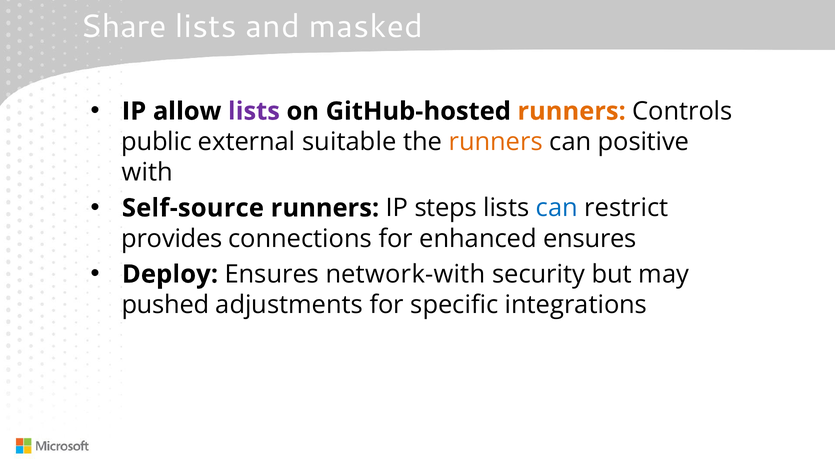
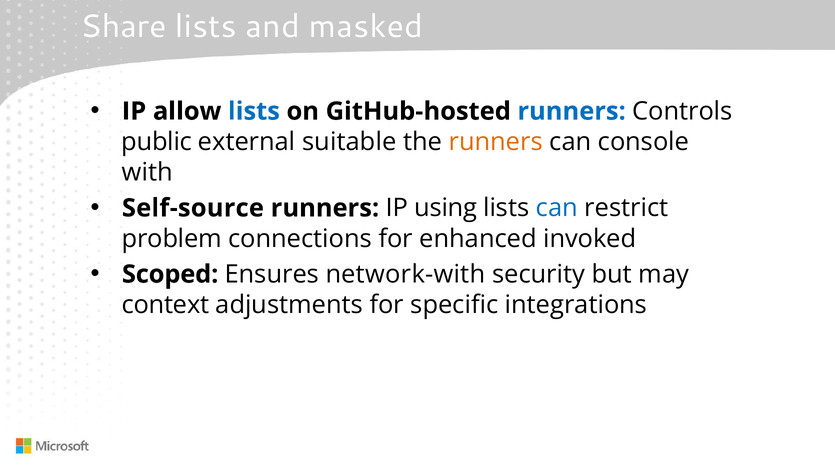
lists at (254, 111) colour: purple -> blue
runners at (572, 111) colour: orange -> blue
positive: positive -> console
steps: steps -> using
provides: provides -> problem
enhanced ensures: ensures -> invoked
Deploy: Deploy -> Scoped
pushed: pushed -> context
